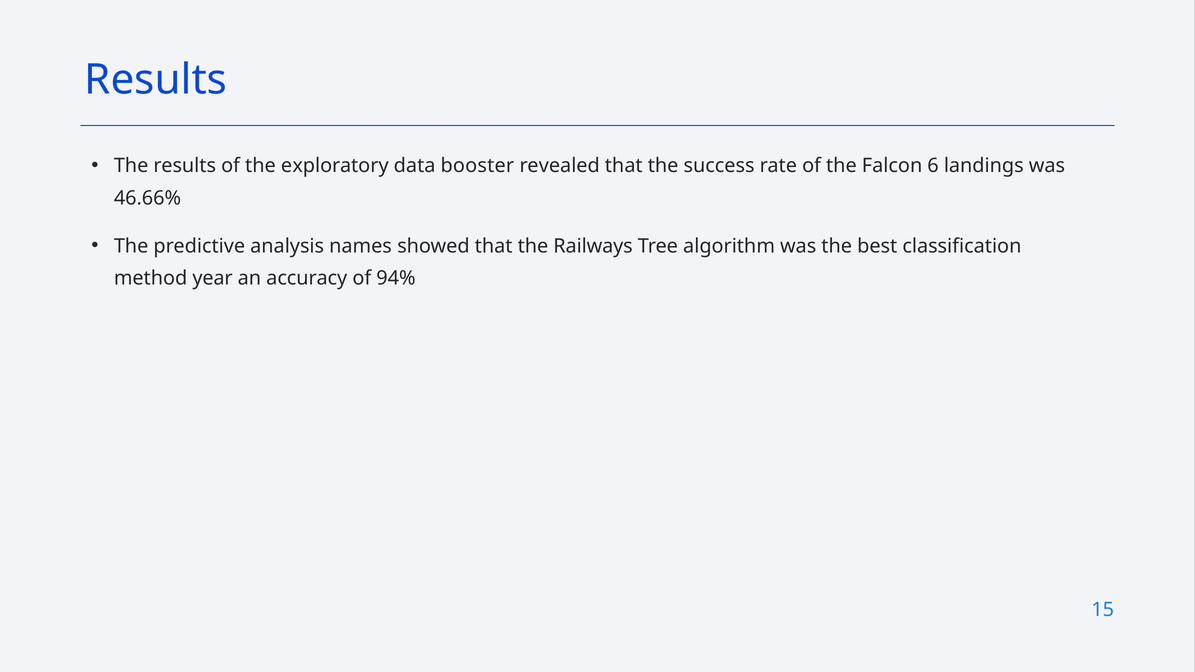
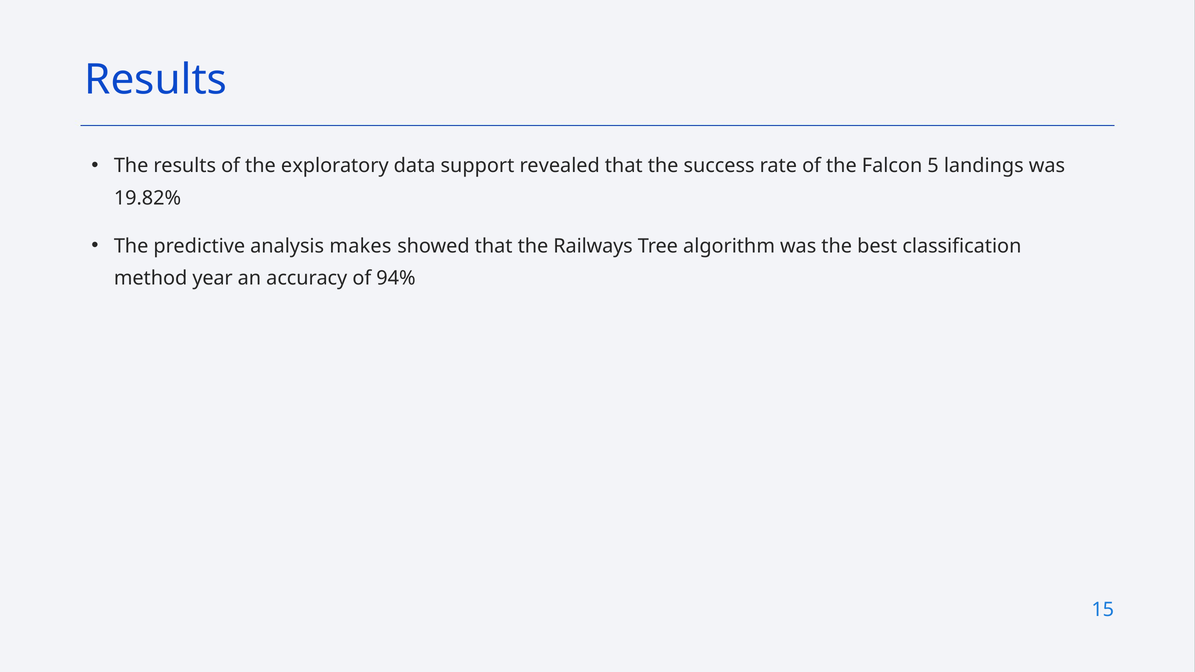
booster: booster -> support
6: 6 -> 5
46.66%: 46.66% -> 19.82%
names: names -> makes
